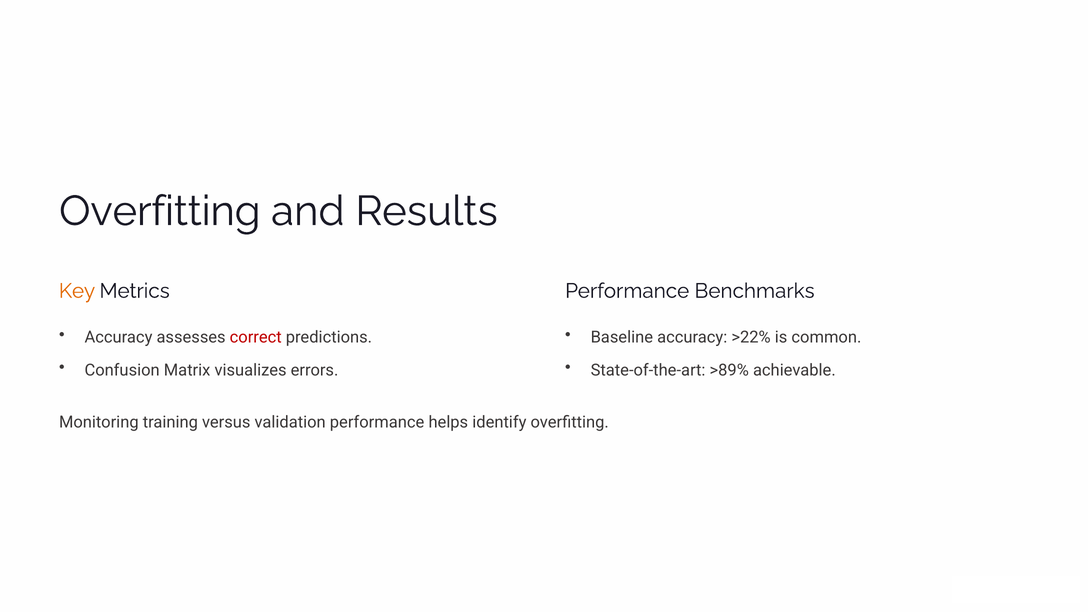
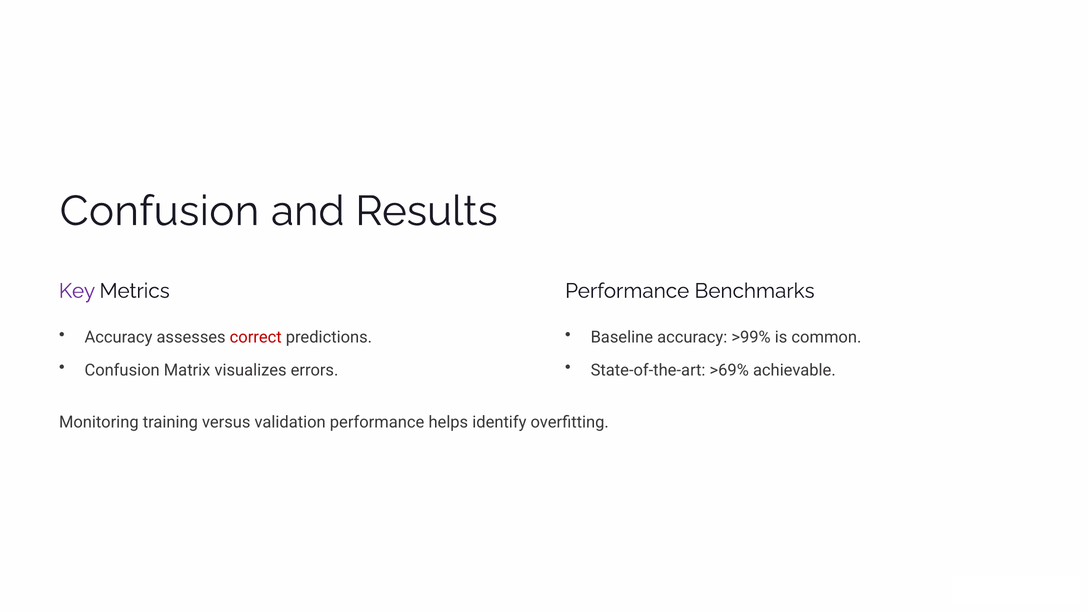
Overfitting at (160, 211): Overfitting -> Confusion
Key colour: orange -> purple
>22%: >22% -> >99%
>89%: >89% -> >69%
